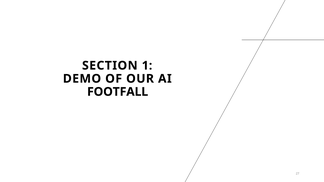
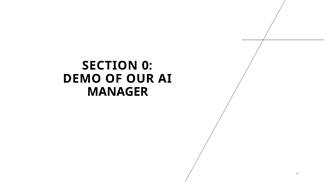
1: 1 -> 0
FOOTFALL: FOOTFALL -> MANAGER
